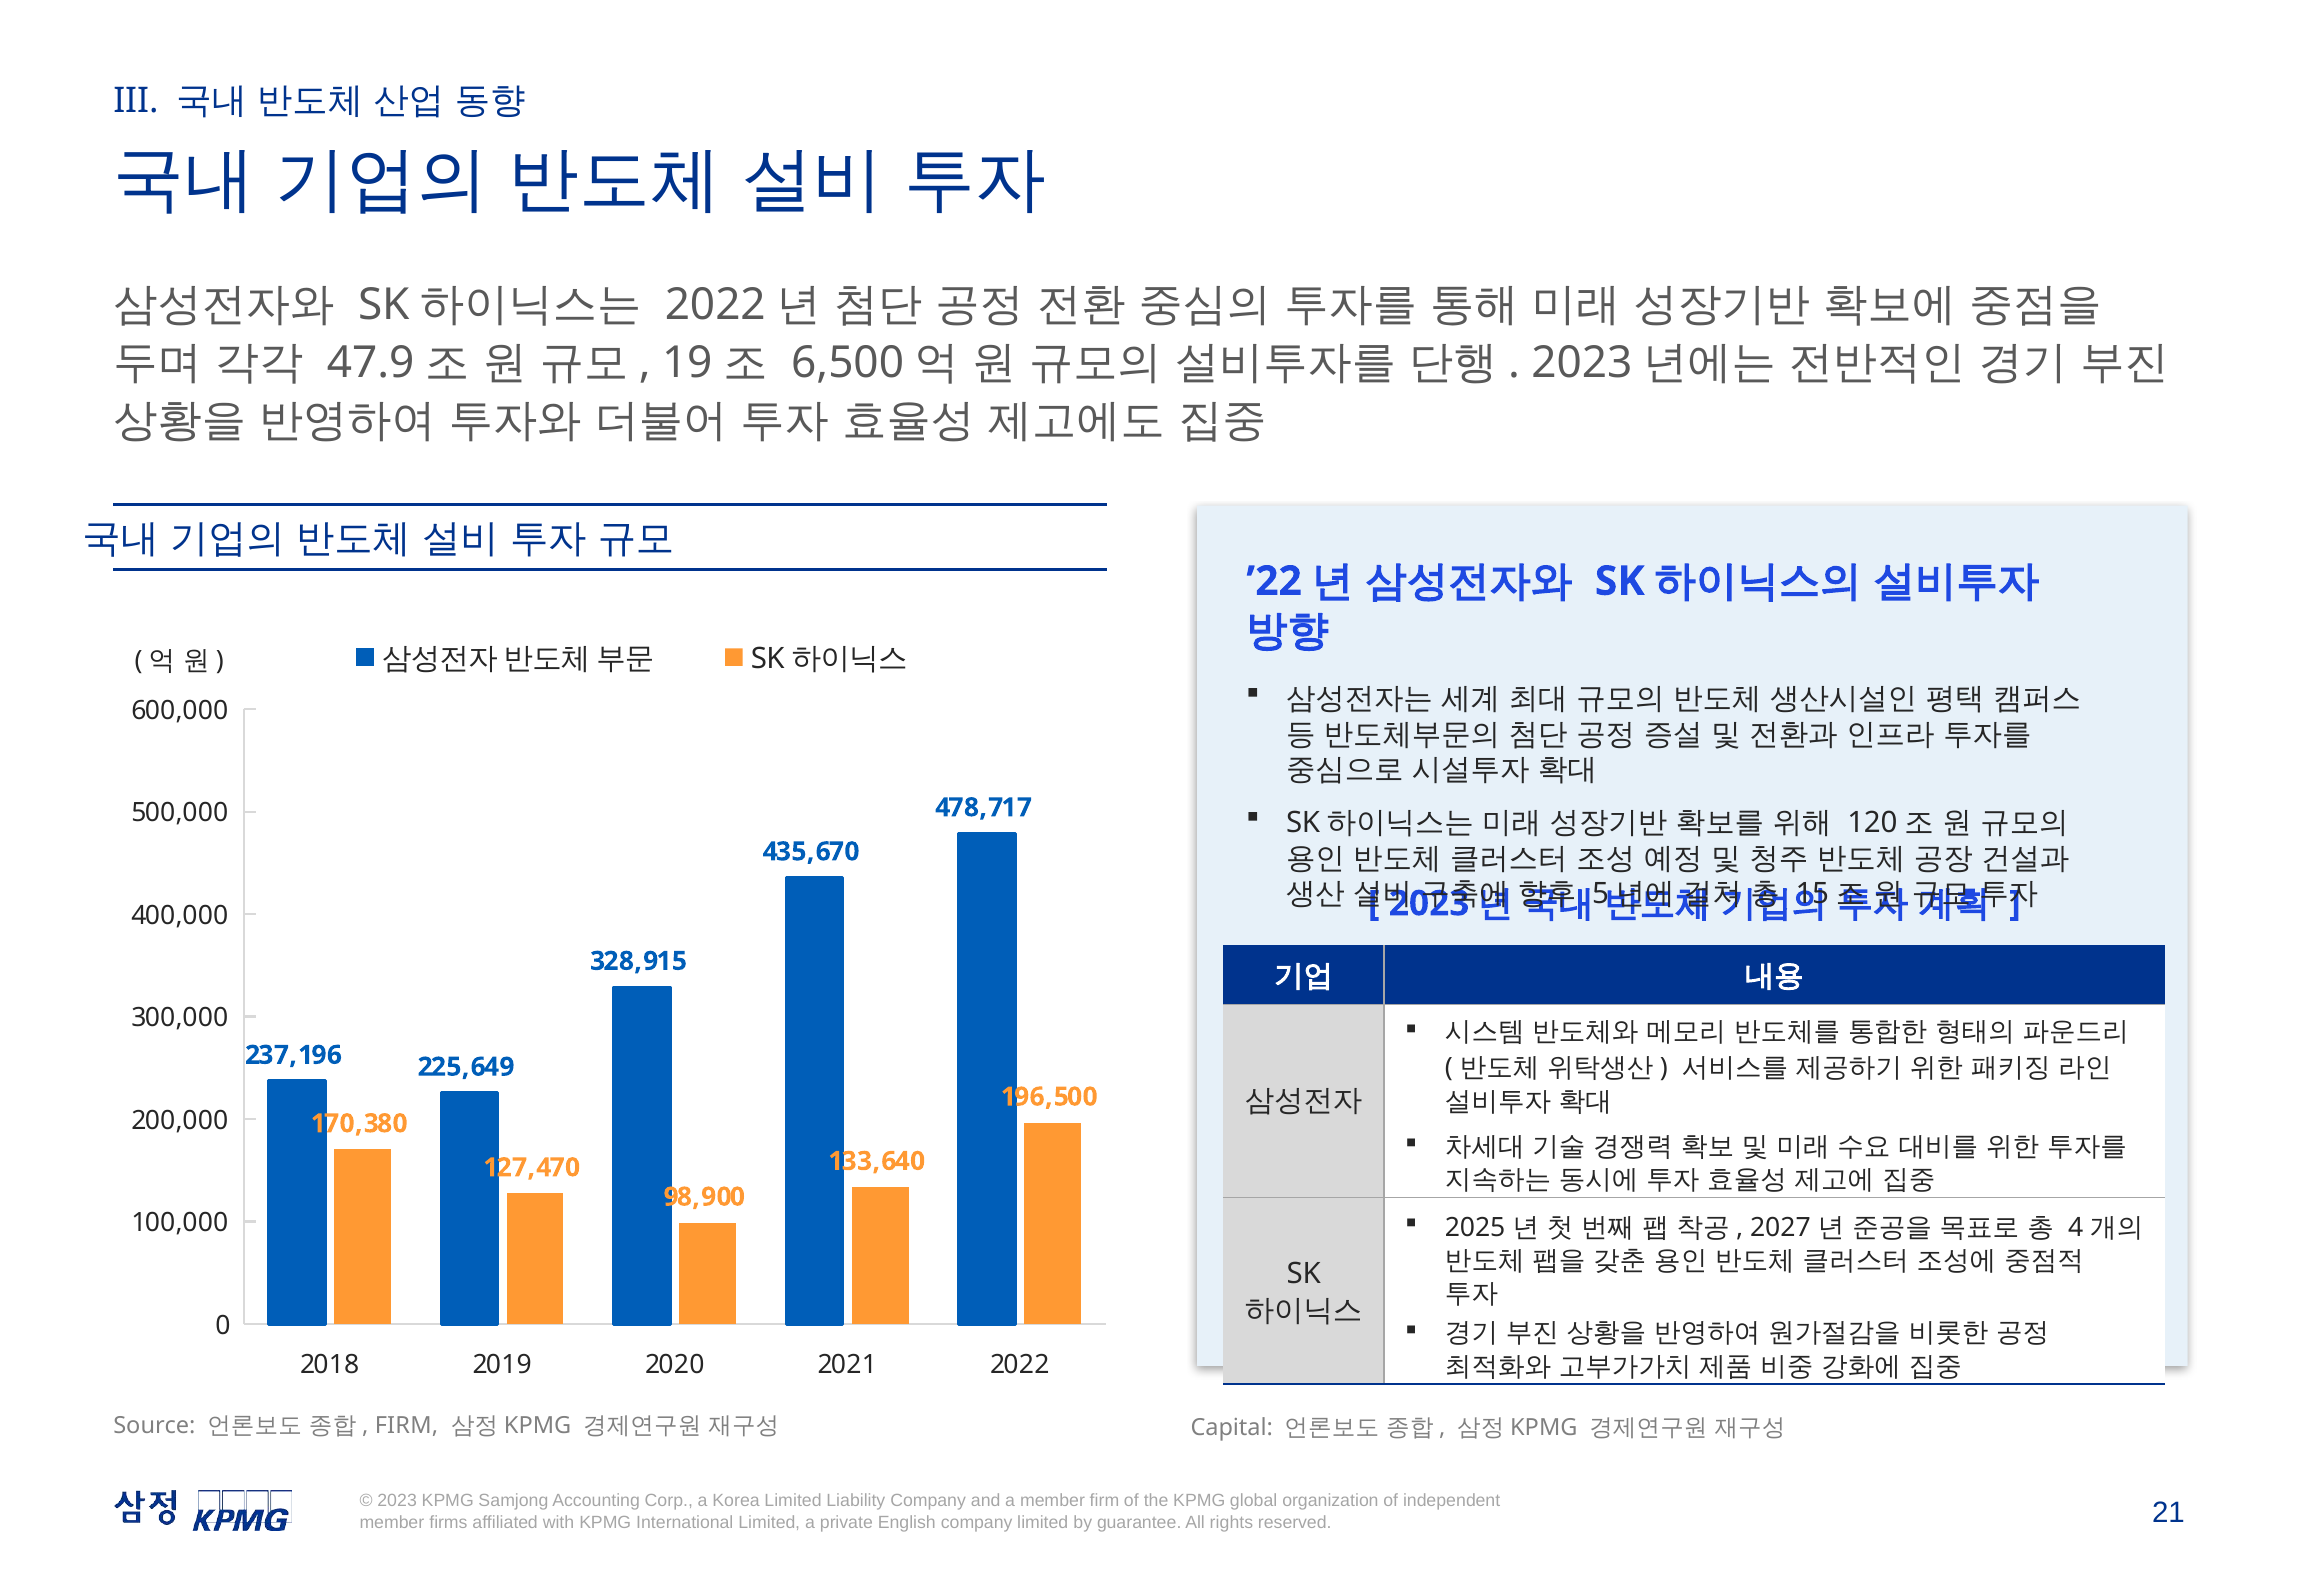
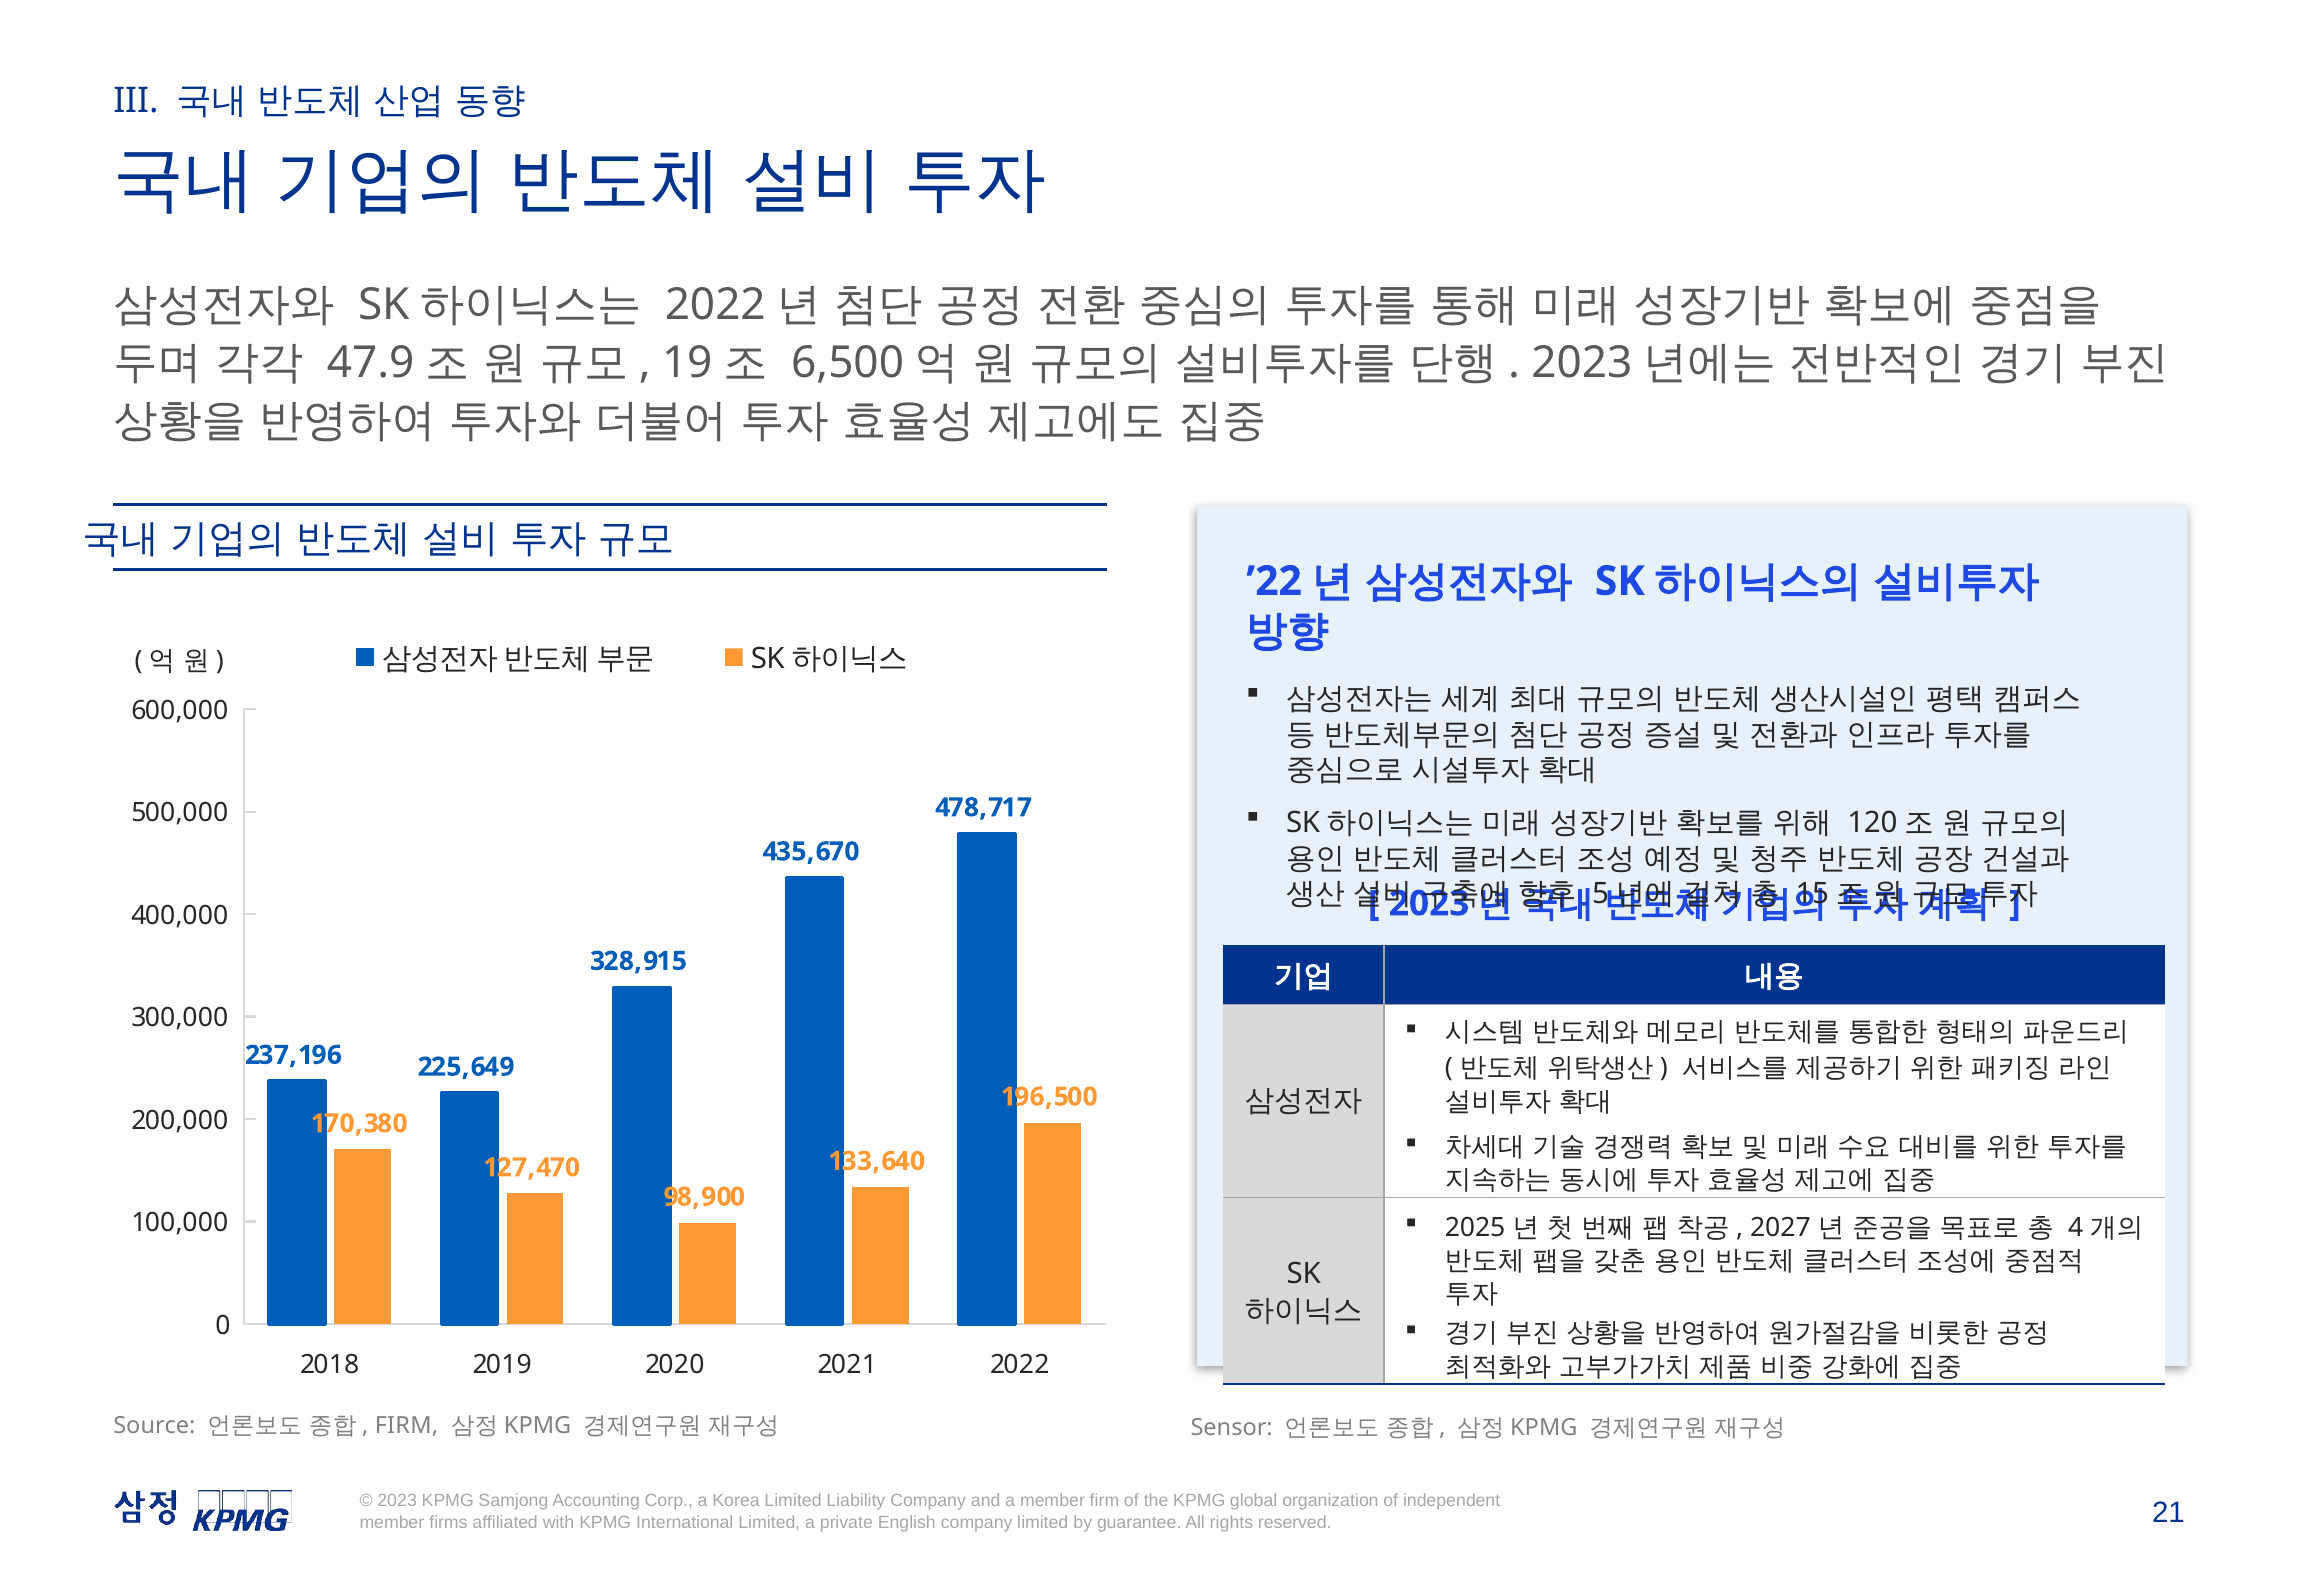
Capital: Capital -> Sensor
